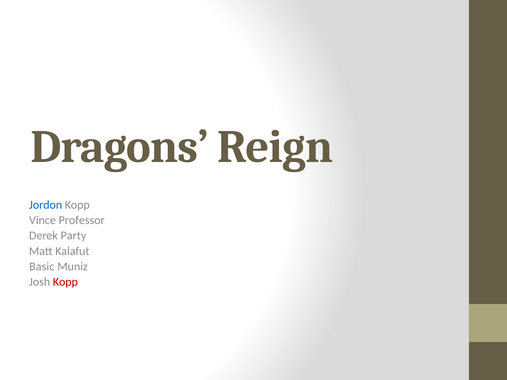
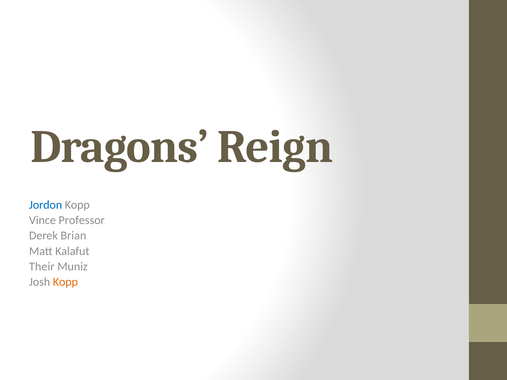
Party: Party -> Brian
Basic: Basic -> Their
Kopp at (65, 282) colour: red -> orange
